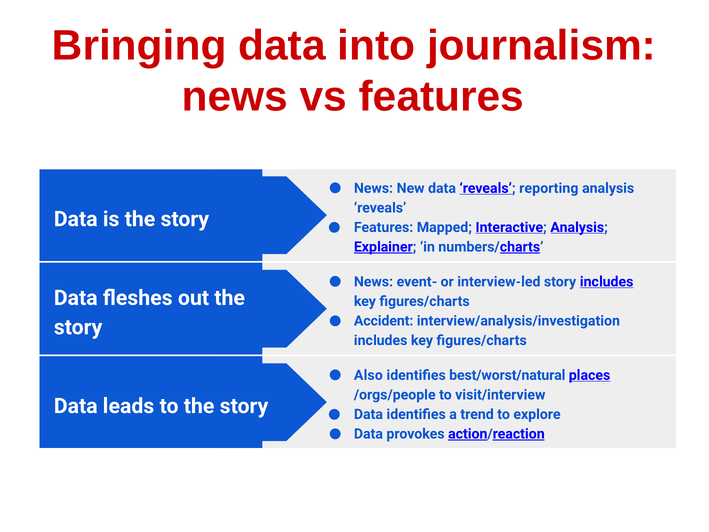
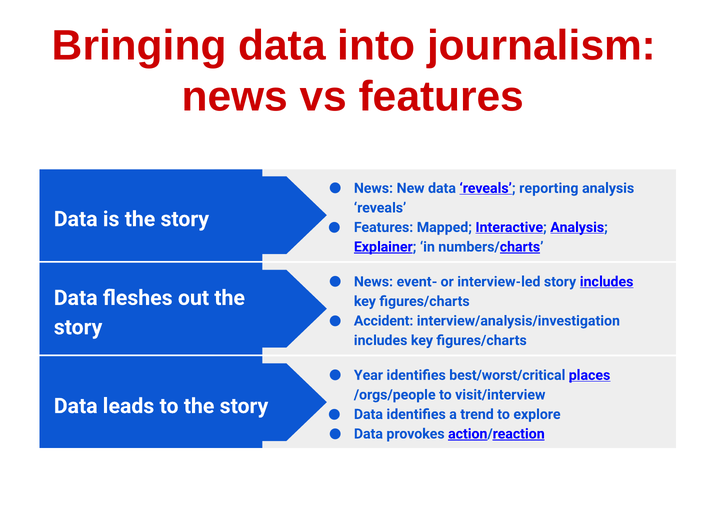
Also: Also -> Year
best/worst/natural: best/worst/natural -> best/worst/critical
